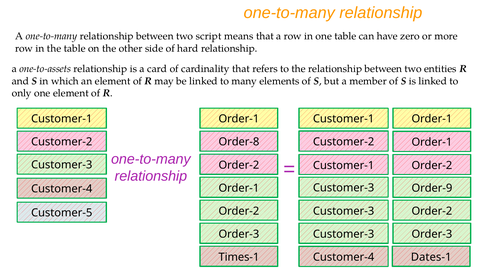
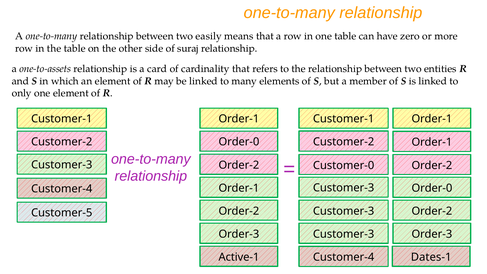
script: script -> easily
hard: hard -> suraj
Customer-2 Order-8: Order-8 -> Order-0
Customer-1 at (344, 165): Customer-1 -> Customer-0
Order-9 at (432, 188): Order-9 -> Order-0
Times-1: Times-1 -> Active-1
